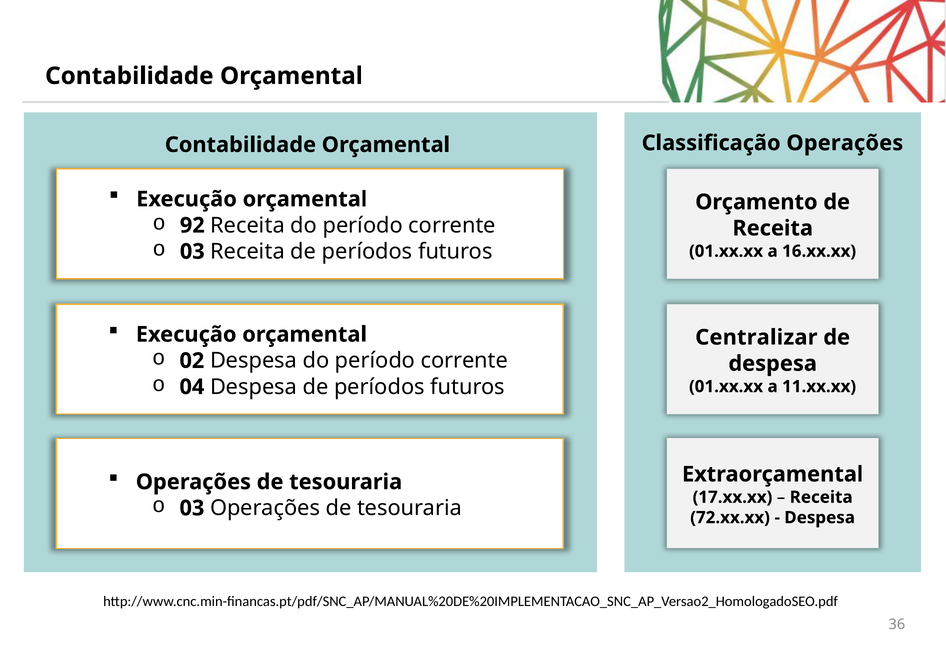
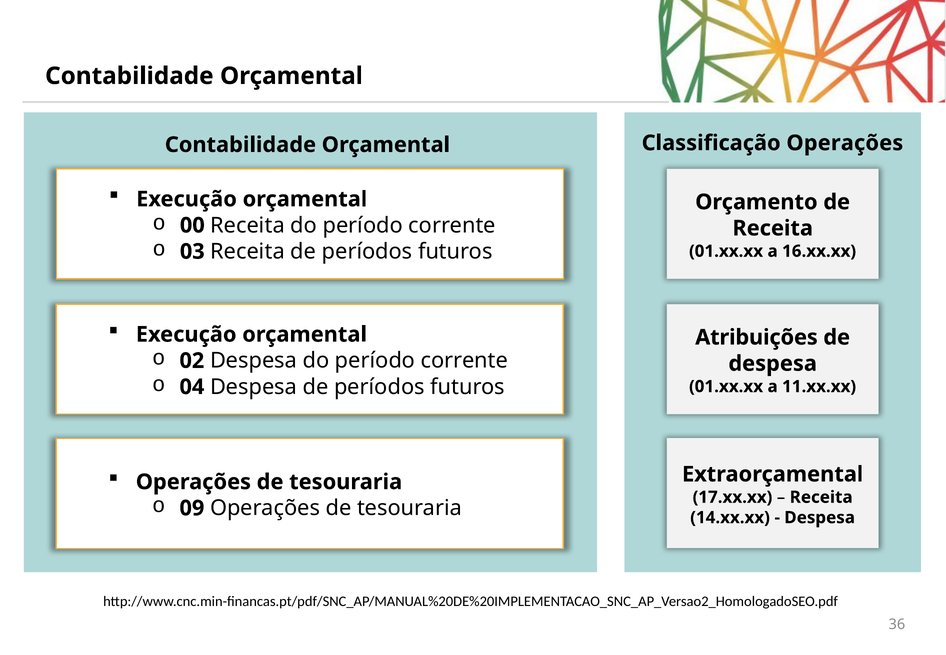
92: 92 -> 00
Centralizar: Centralizar -> Atribuições
03 at (192, 508): 03 -> 09
72.xx.xx: 72.xx.xx -> 14.xx.xx
